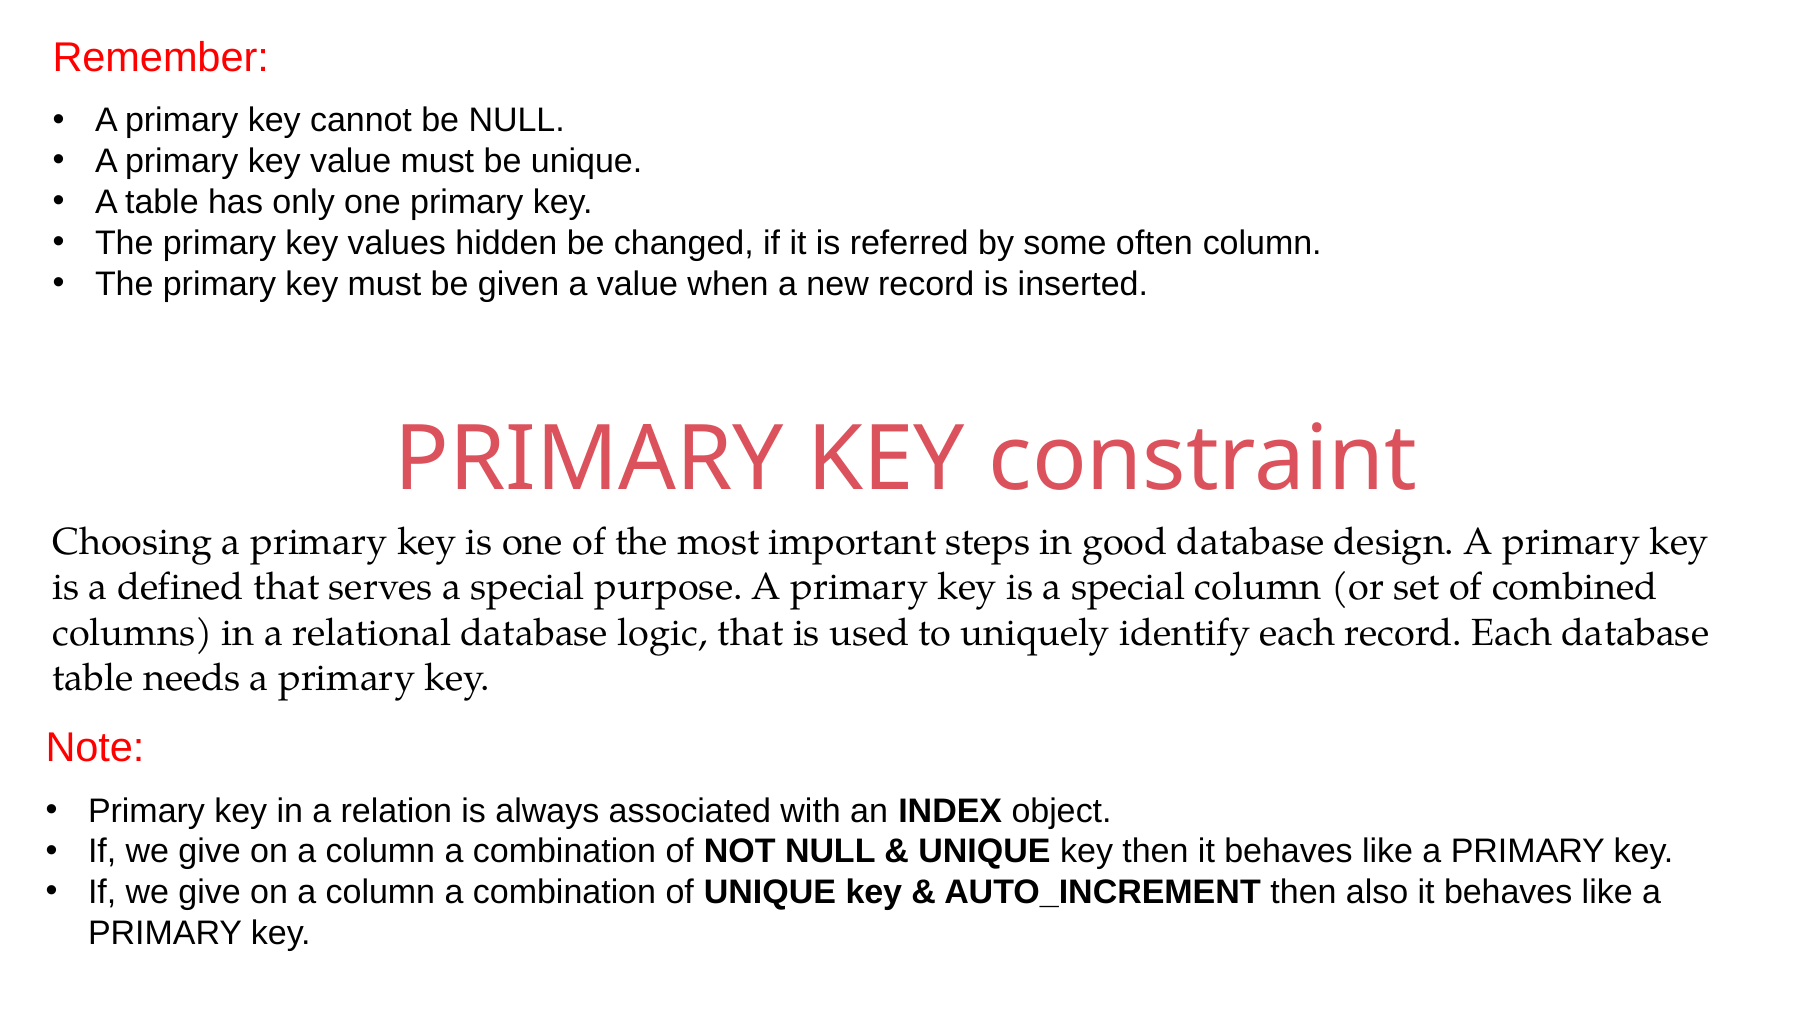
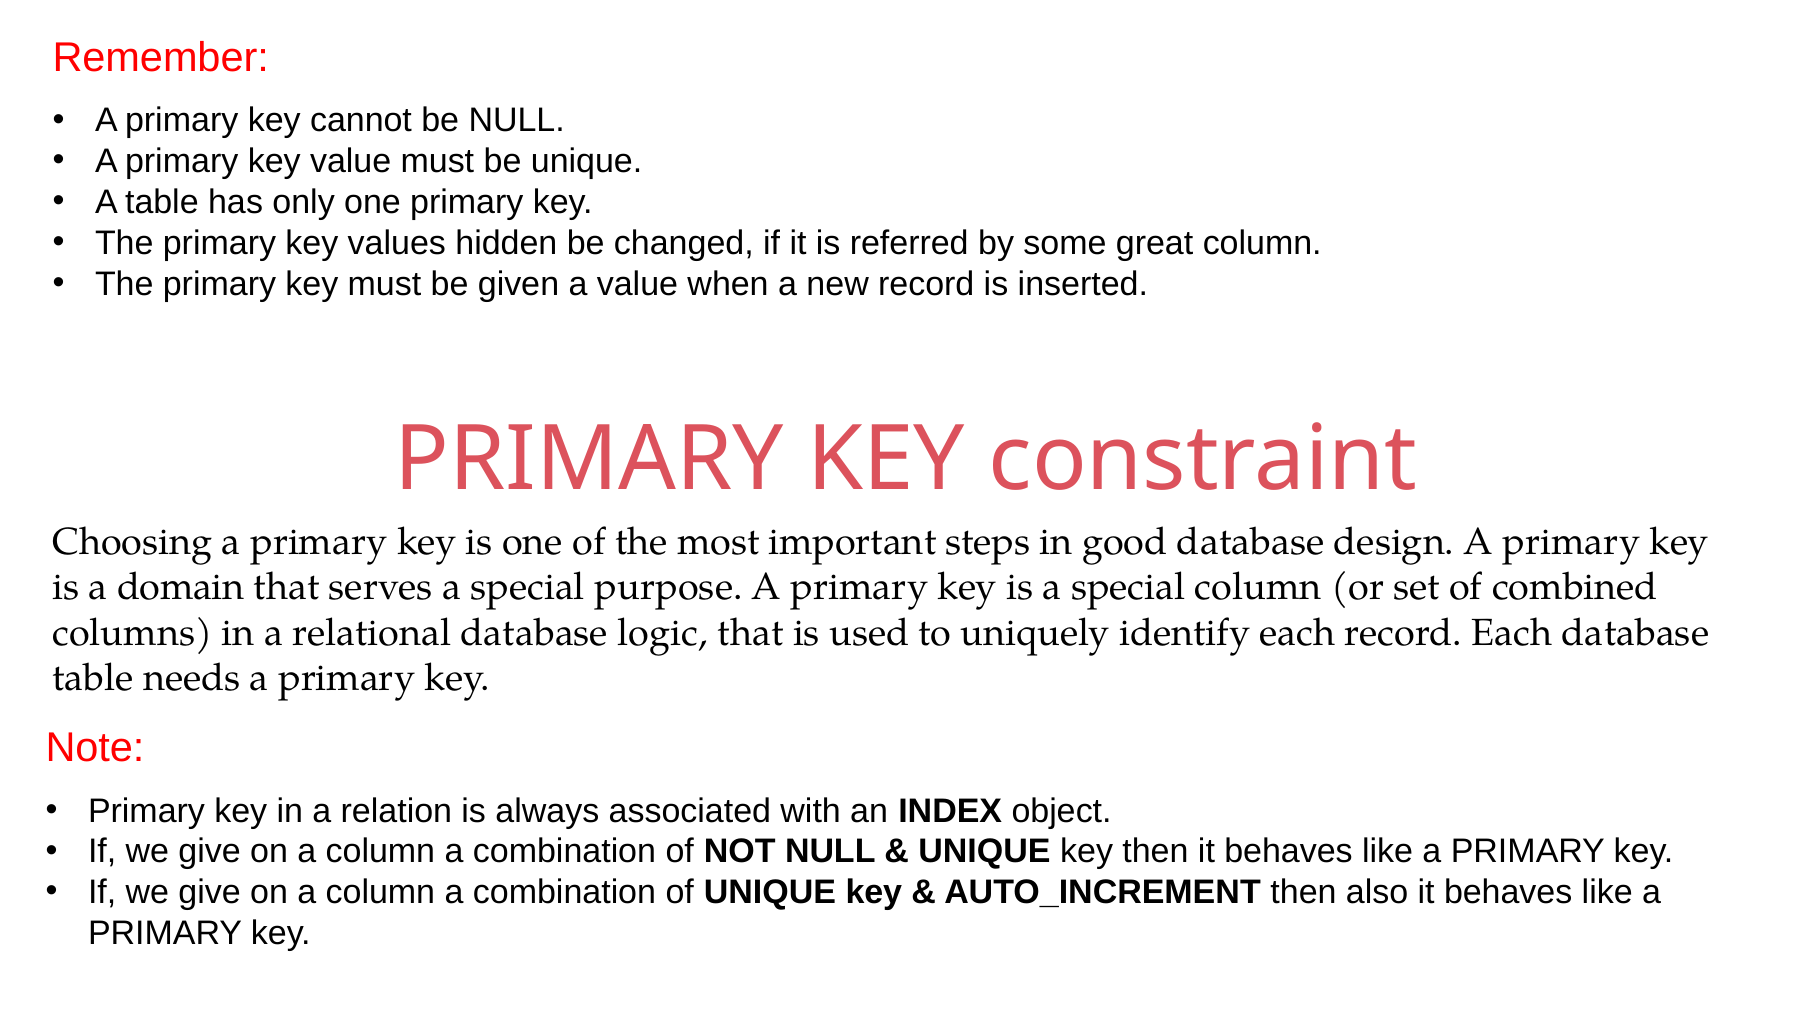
often: often -> great
defined: defined -> domain
